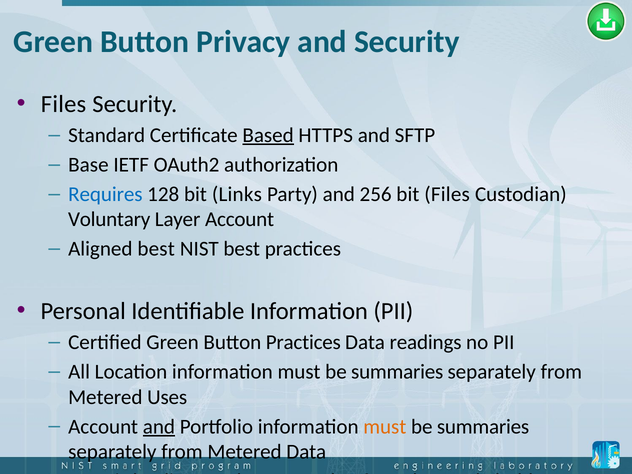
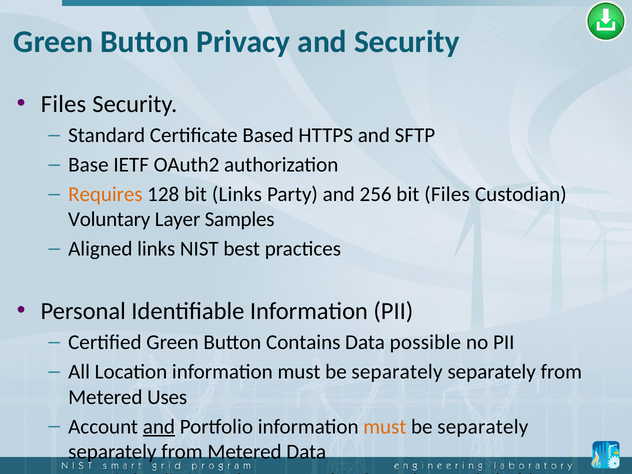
Based underline: present -> none
Requires colour: blue -> orange
Layer Account: Account -> Samples
Aligned best: best -> links
Button Practices: Practices -> Contains
readings: readings -> possible
summaries at (397, 372): summaries -> separately
summaries at (483, 427): summaries -> separately
